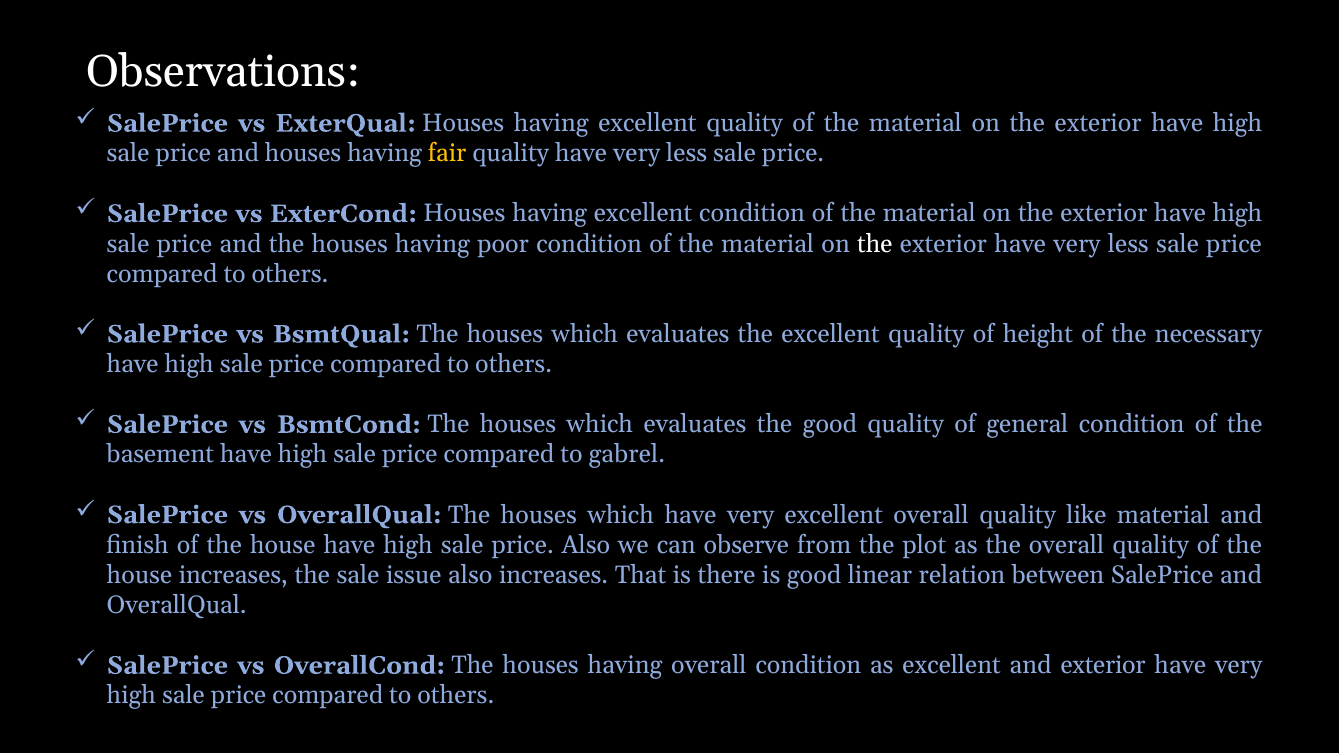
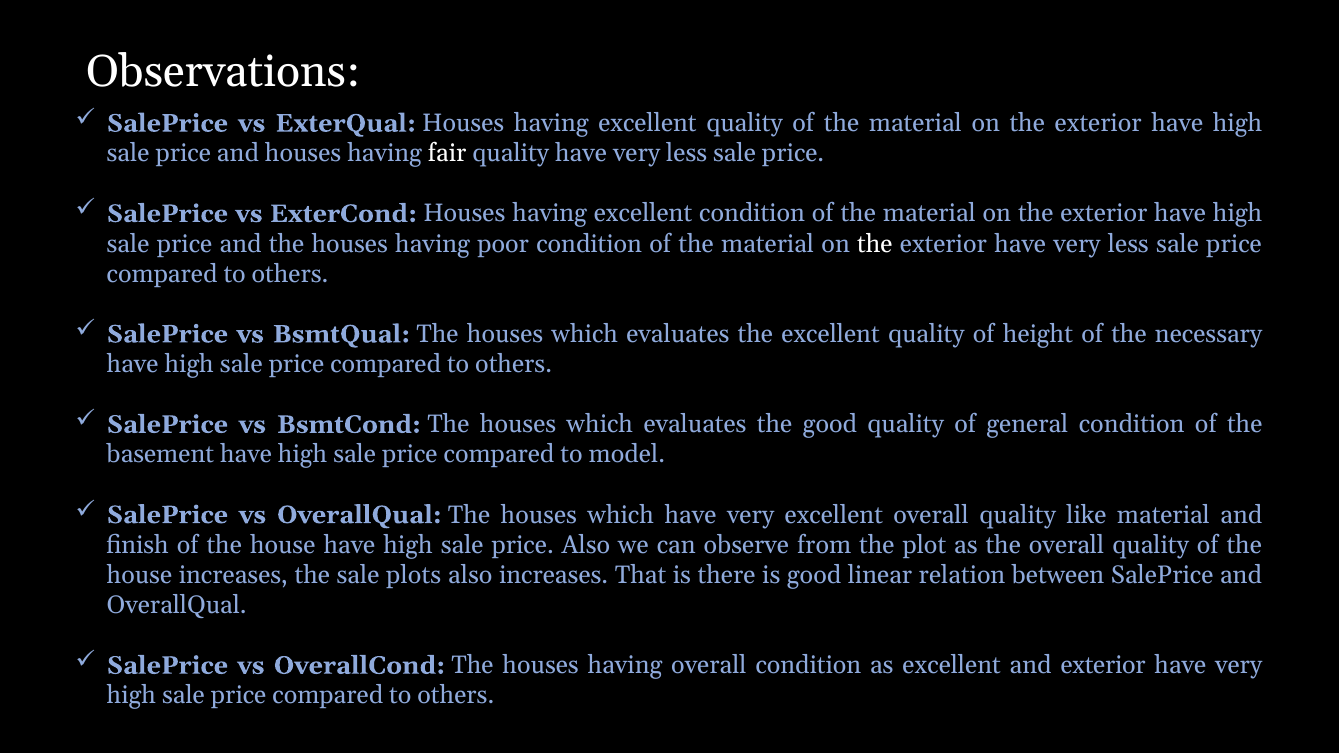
fair colour: yellow -> white
gabrel: gabrel -> model
issue: issue -> plots
